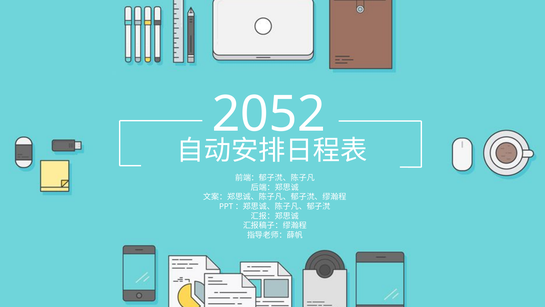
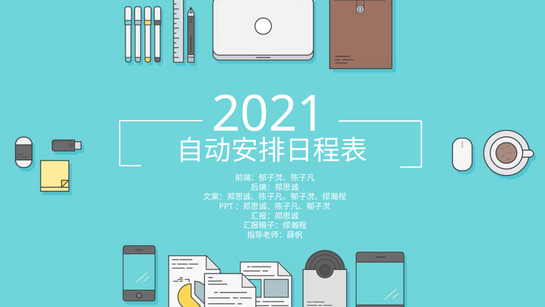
2052: 2052 -> 2021
